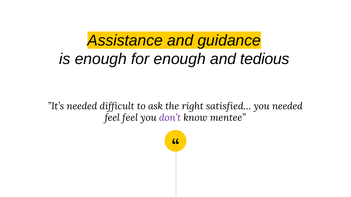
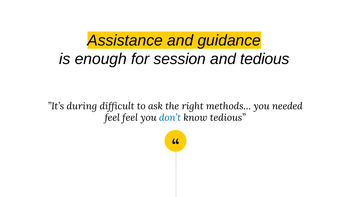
for enough: enough -> session
”It’s needed: needed -> during
satisfied…: satisfied… -> methods…
don’t colour: purple -> blue
know mentee: mentee -> tedious
